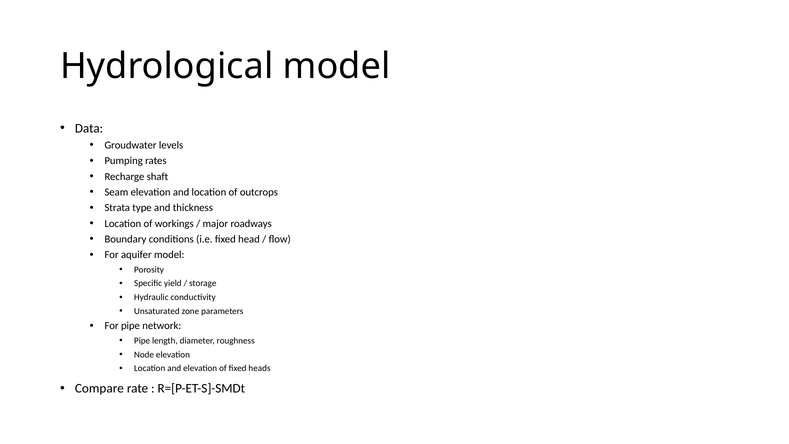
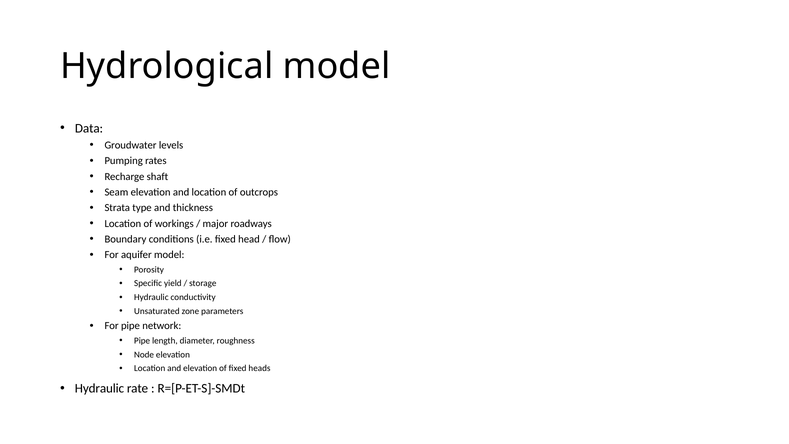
Compare at (99, 388): Compare -> Hydraulic
